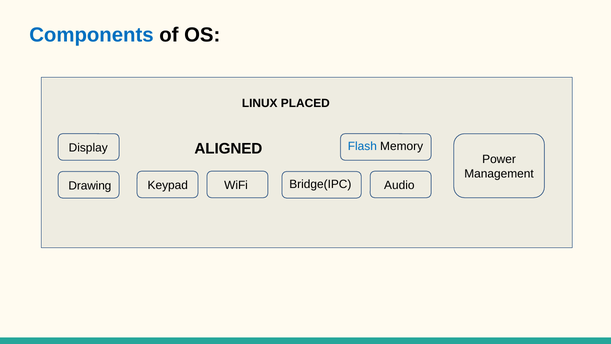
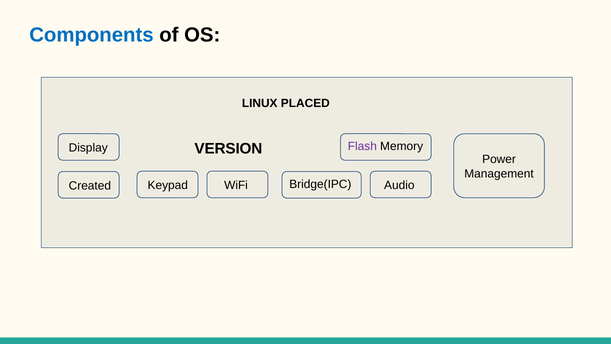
Flash colour: blue -> purple
ALIGNED: ALIGNED -> VERSION
Drawing: Drawing -> Created
